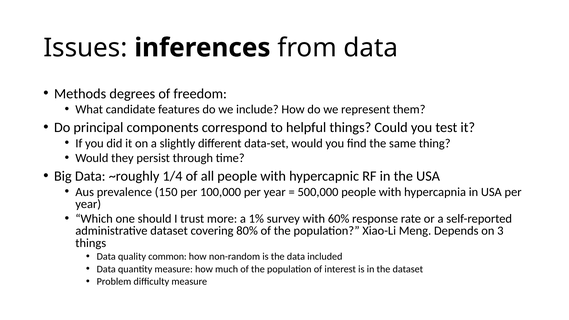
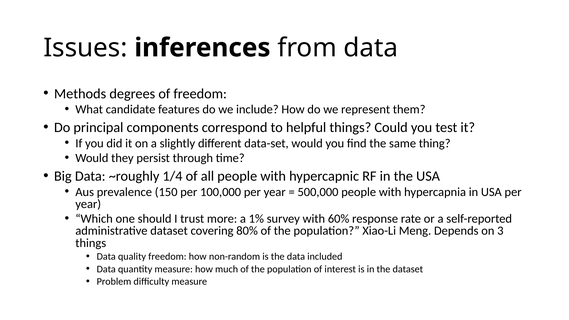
quality common: common -> freedom
